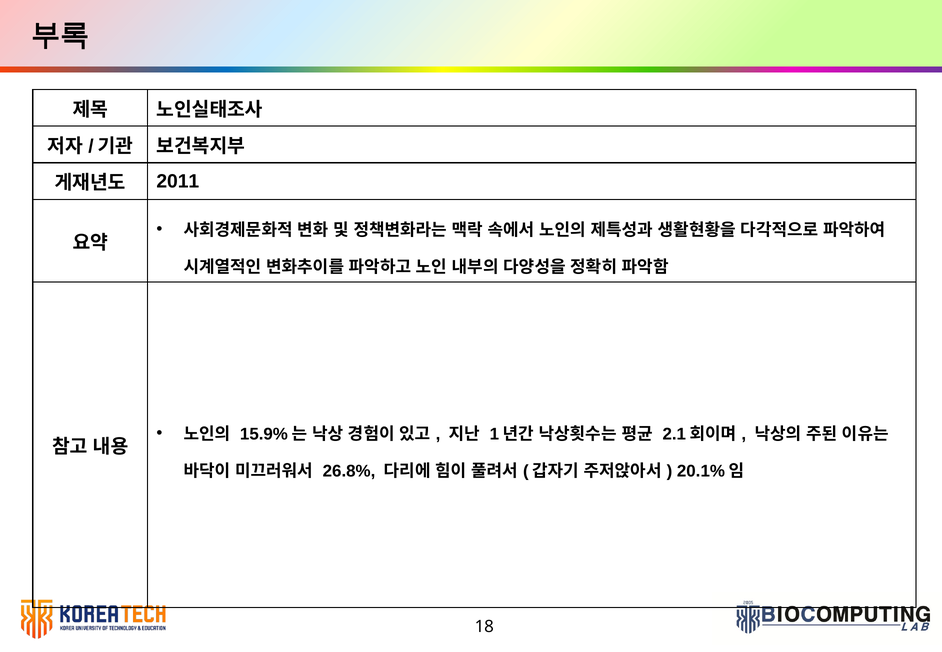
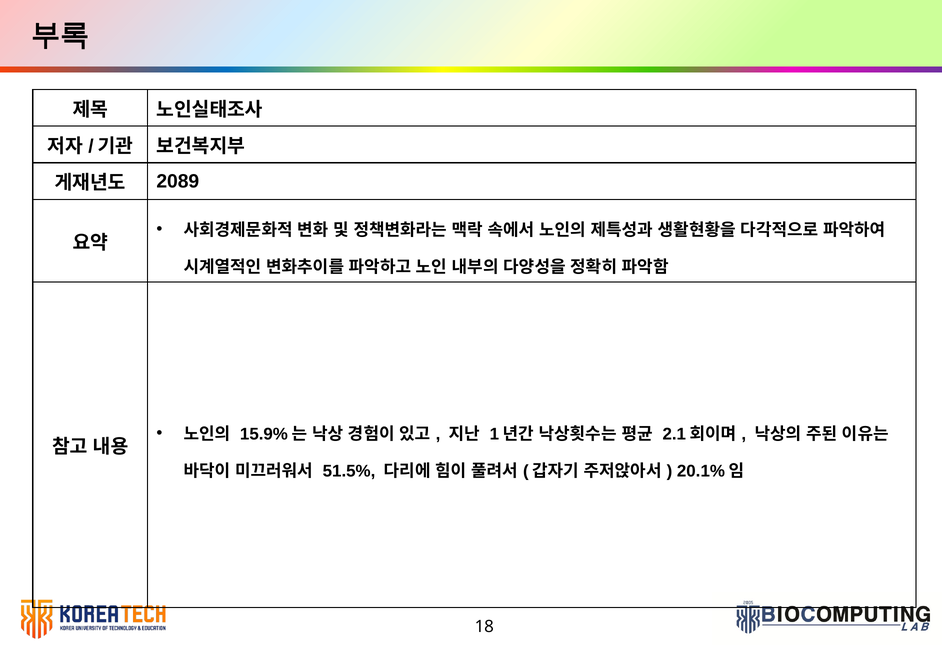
2011: 2011 -> 2089
26.8%: 26.8% -> 51.5%
